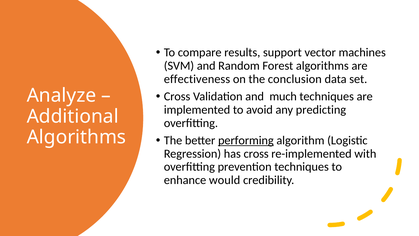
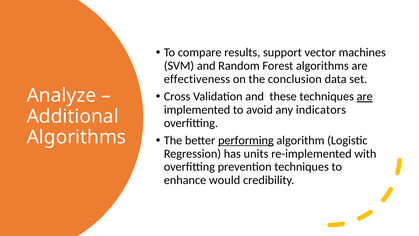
much: much -> these
are at (365, 96) underline: none -> present
predicting: predicting -> indicators
has cross: cross -> units
